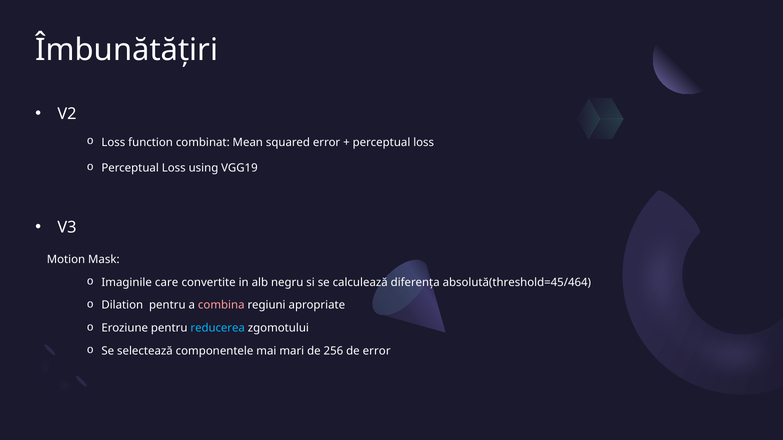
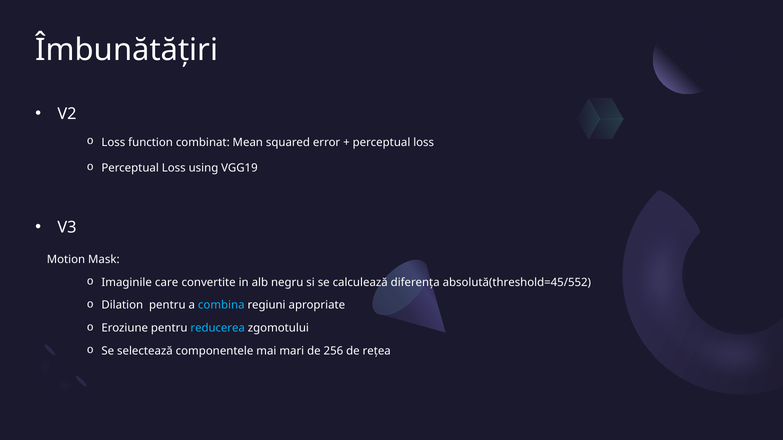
absolută(threshold=45/464: absolută(threshold=45/464 -> absolută(threshold=45/552
combina colour: pink -> light blue
de error: error -> rețea
